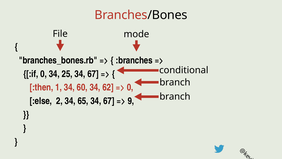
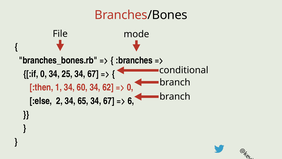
9: 9 -> 6
